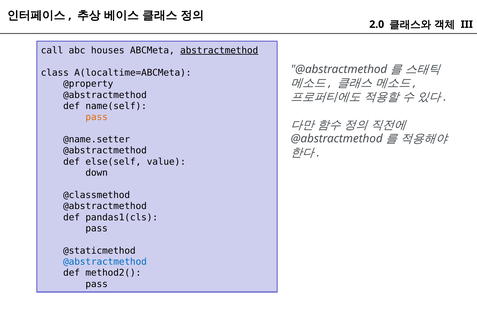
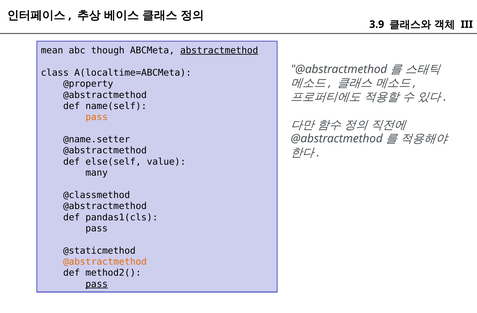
2.0: 2.0 -> 3.9
call: call -> mean
houses: houses -> though
down: down -> many
@abstractmethod at (105, 262) colour: blue -> orange
pass at (97, 284) underline: none -> present
